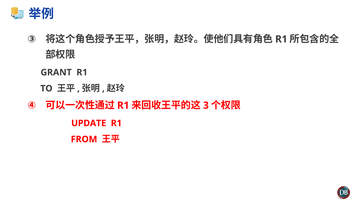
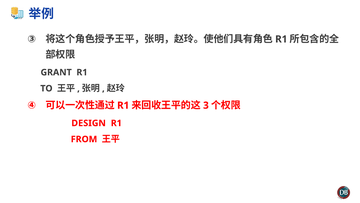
UPDATE: UPDATE -> DESIGN
